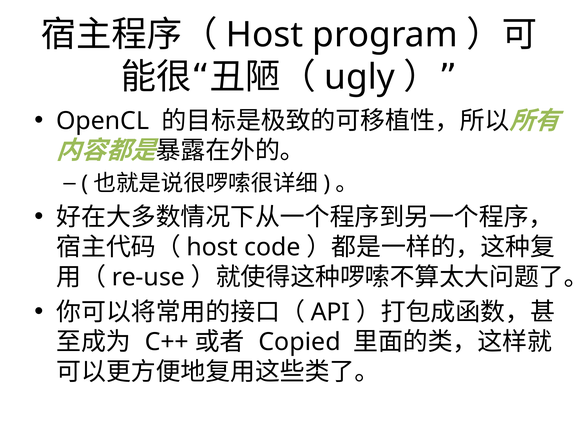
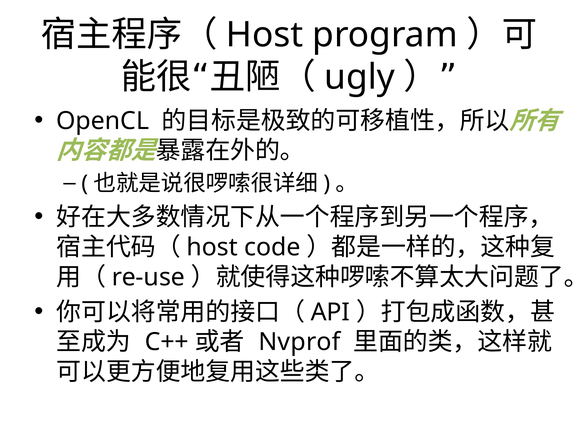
Copied: Copied -> Nvprof
